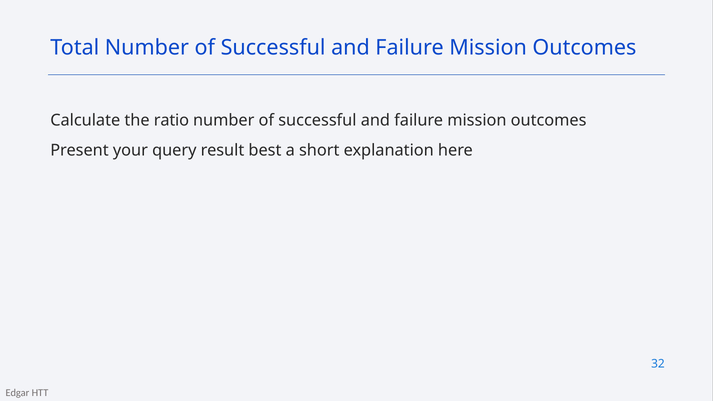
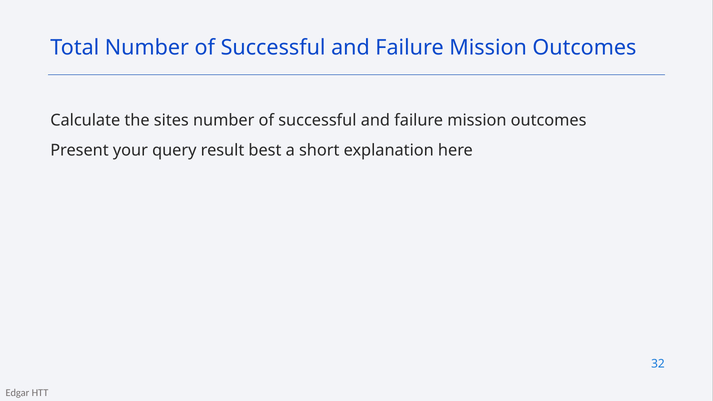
ratio: ratio -> sites
